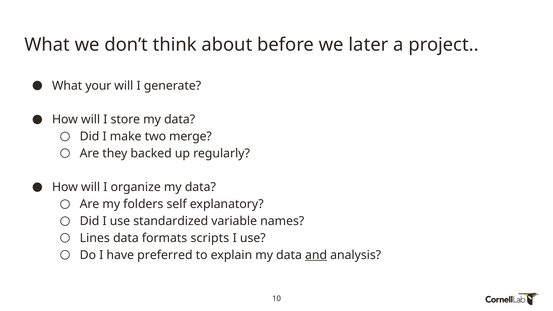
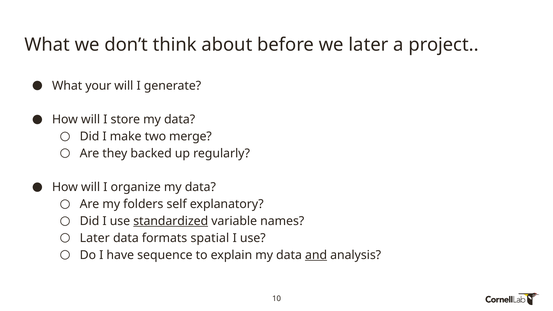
standardized underline: none -> present
Lines at (95, 238): Lines -> Later
scripts: scripts -> spatial
preferred: preferred -> sequence
